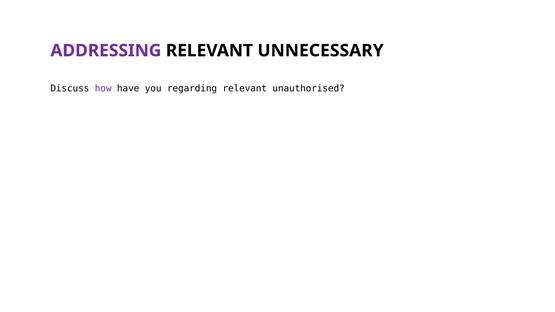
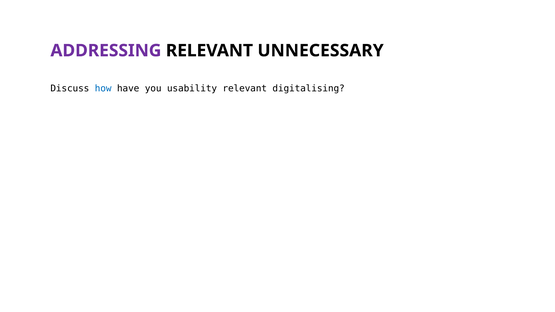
how colour: purple -> blue
regarding: regarding -> usability
unauthorised: unauthorised -> digitalising
